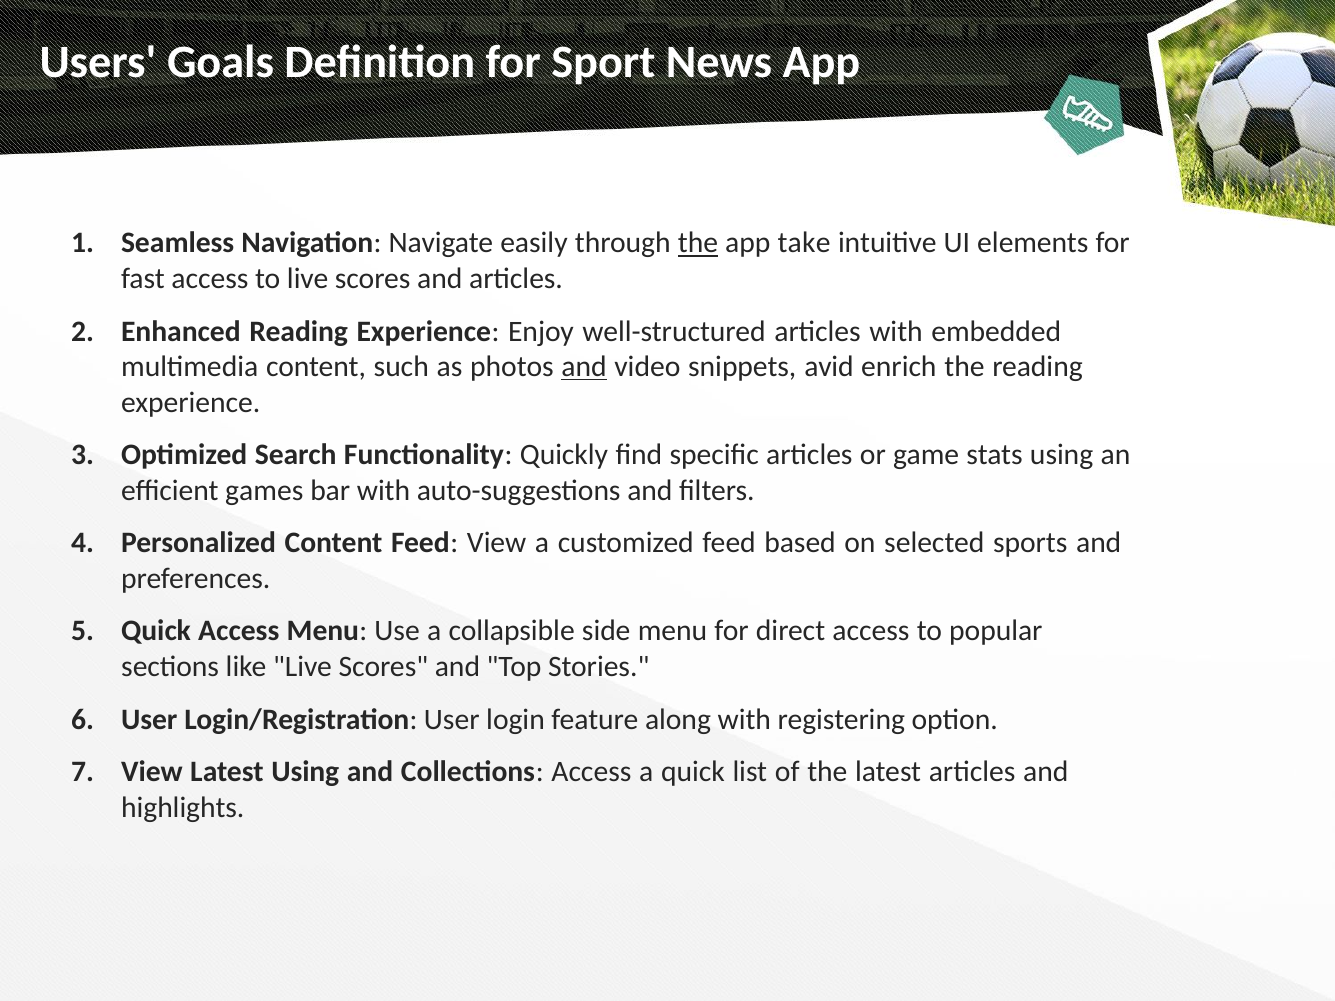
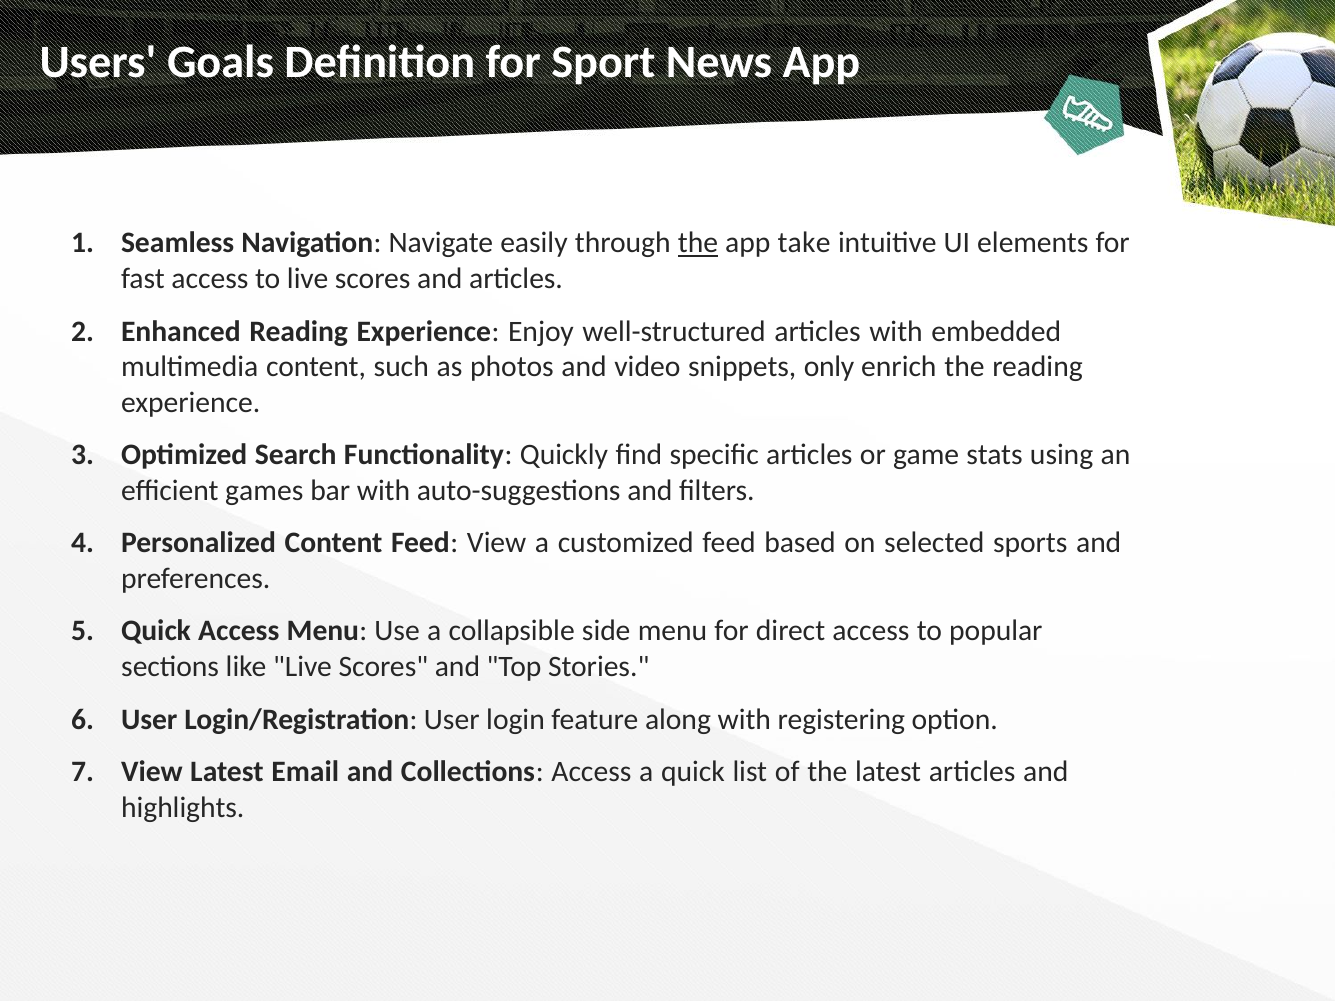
and at (584, 367) underline: present -> none
avid: avid -> only
Latest Using: Using -> Email
